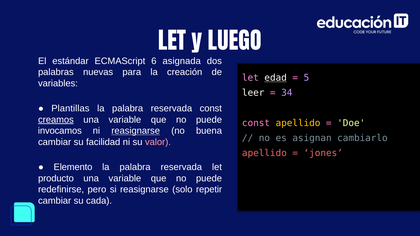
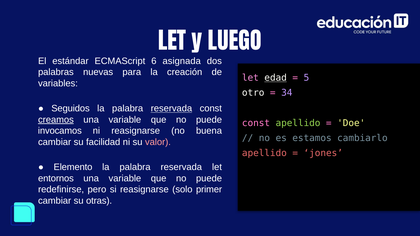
leer: leer -> otro
Plantillas: Plantillas -> Seguidos
reservada at (171, 109) underline: none -> present
apellido at (298, 123) colour: yellow -> light green
reasignarse at (136, 131) underline: present -> none
asignan: asignan -> estamos
producto: producto -> entornos
repetir: repetir -> primer
cada: cada -> otras
